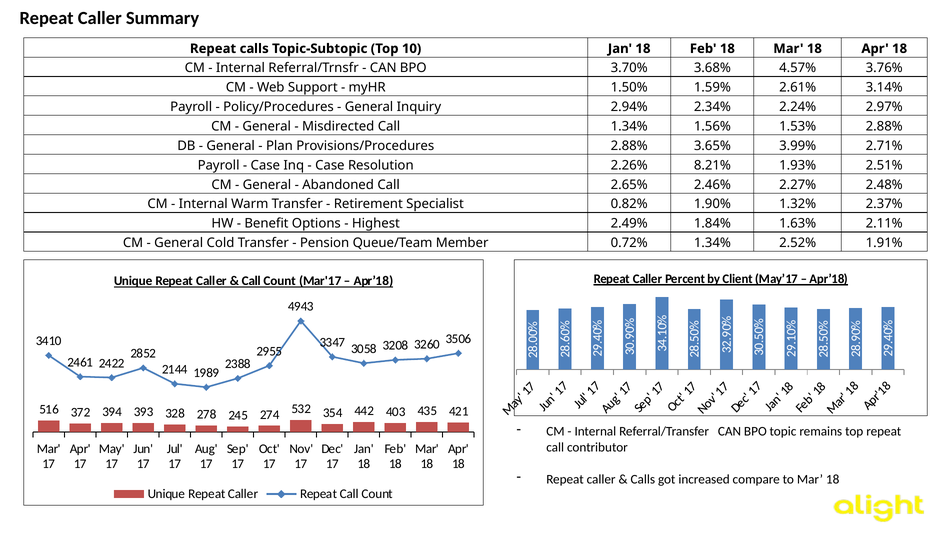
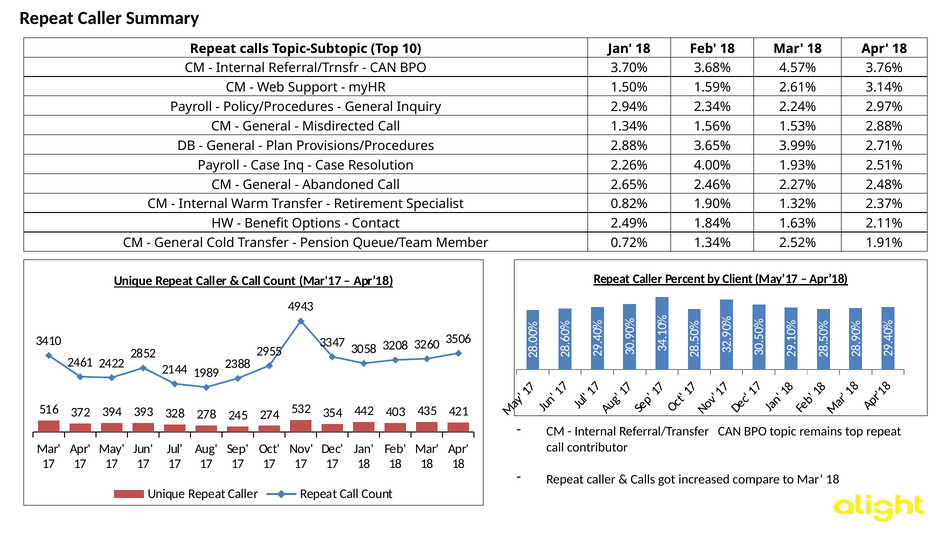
8.21%: 8.21% -> 4.00%
Highest: Highest -> Contact
